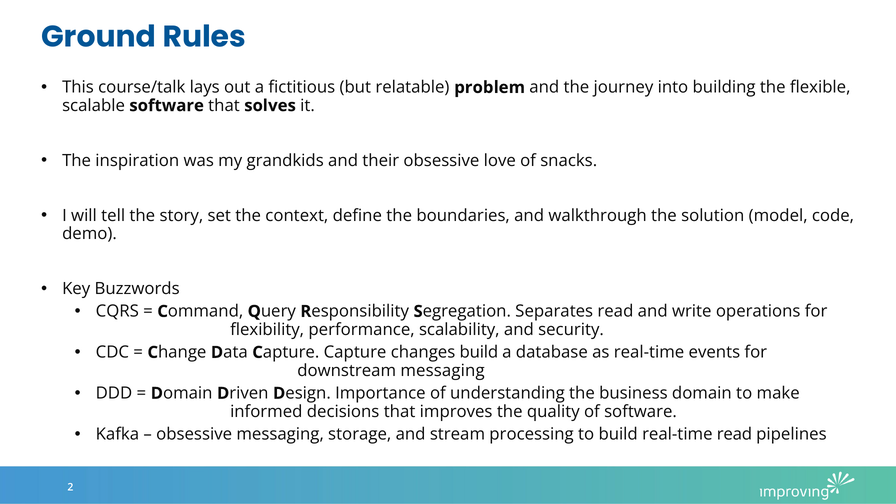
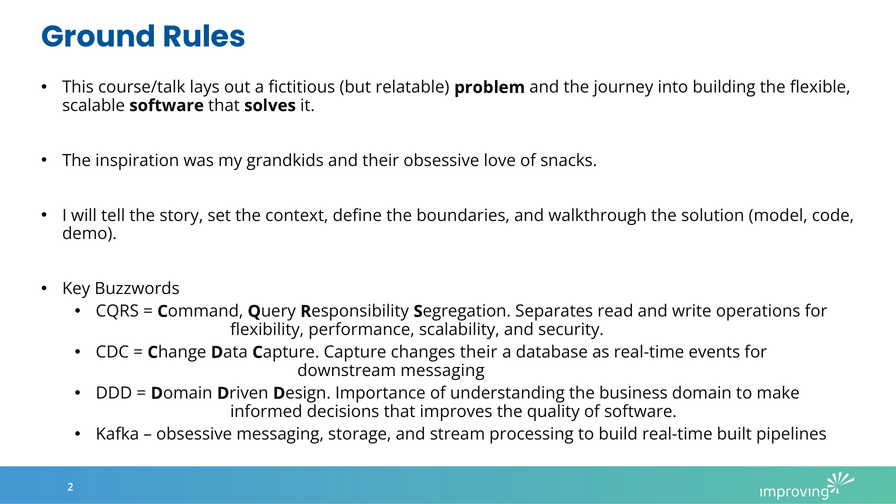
changes build: build -> their
real-time read: read -> built
